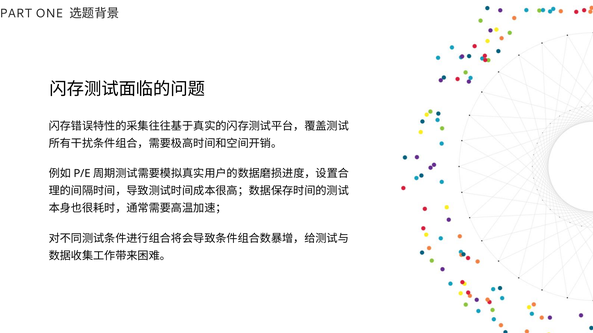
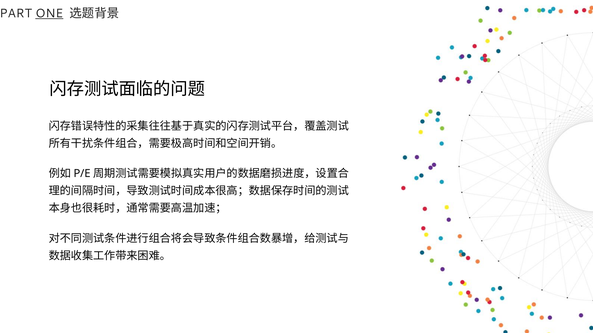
ONE underline: none -> present
